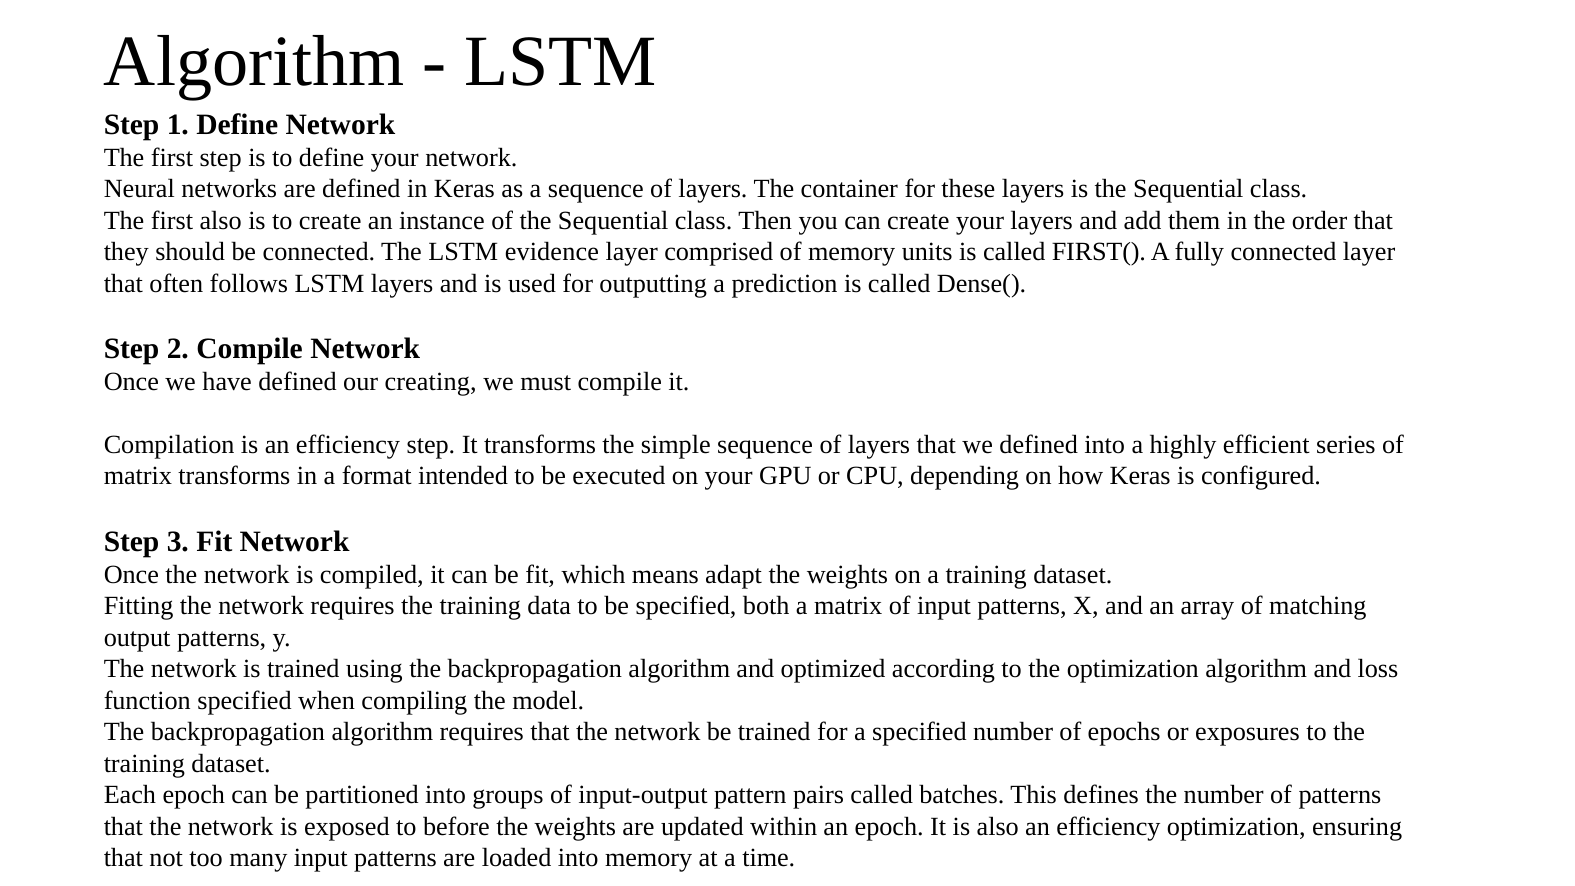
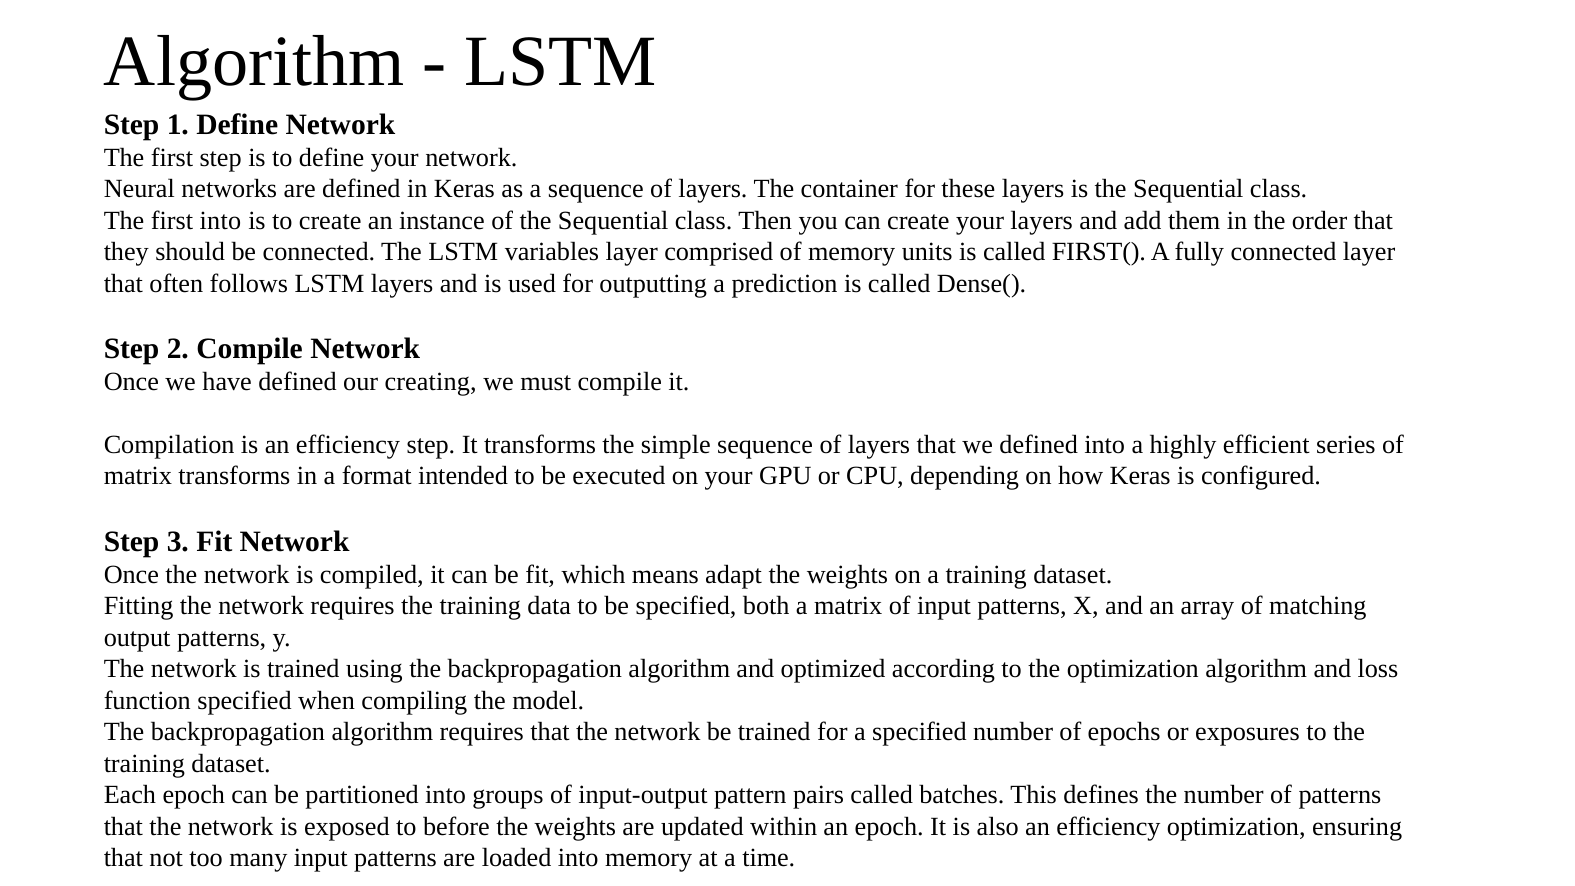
first also: also -> into
evidence: evidence -> variables
